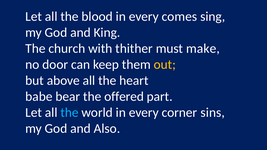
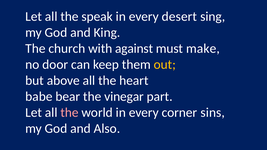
blood: blood -> speak
comes: comes -> desert
thither: thither -> against
offered: offered -> vinegar
the at (70, 113) colour: light blue -> pink
